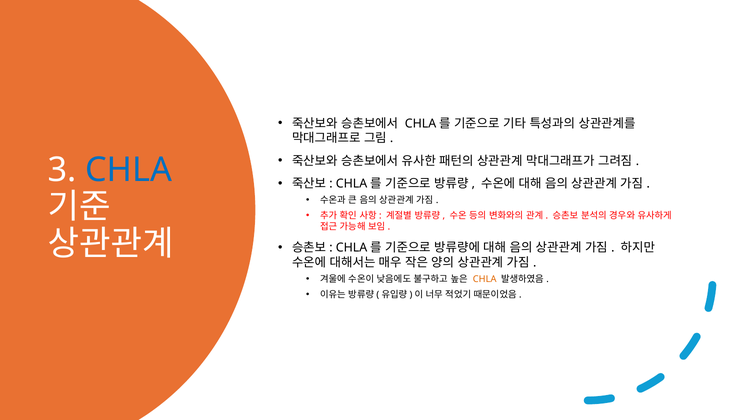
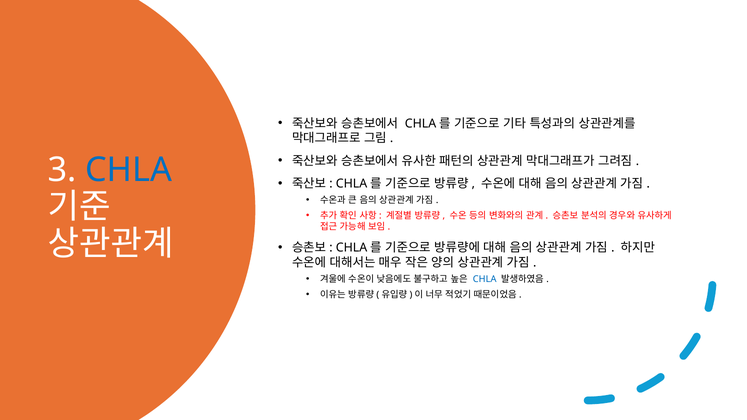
CHLA at (485, 279) colour: orange -> blue
